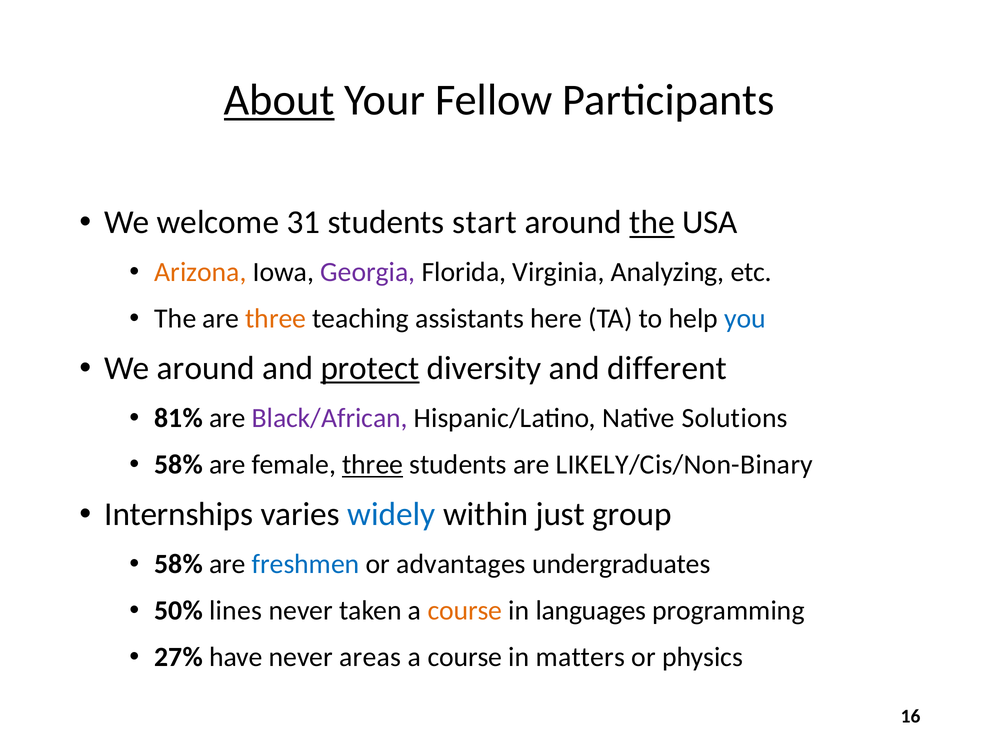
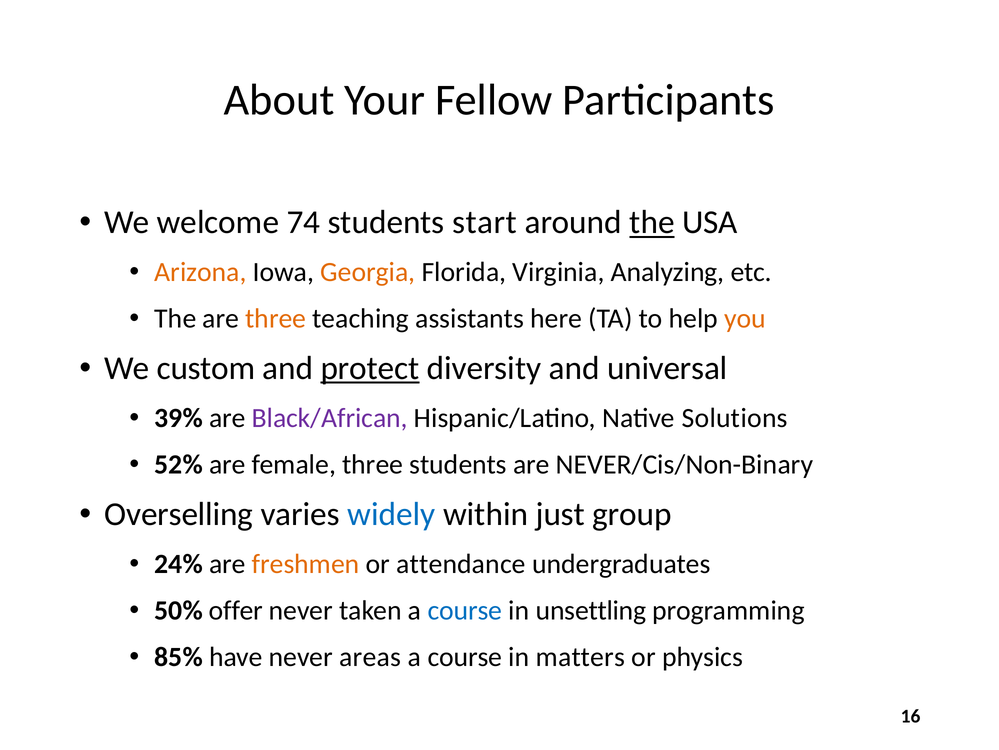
About underline: present -> none
31: 31 -> 74
Georgia colour: purple -> orange
you colour: blue -> orange
We around: around -> custom
different: different -> universal
81%: 81% -> 39%
58% at (179, 464): 58% -> 52%
three at (373, 464) underline: present -> none
LIKELY/Cis/Non-Binary: LIKELY/Cis/Non-Binary -> NEVER/Cis/Non-Binary
Internships: Internships -> Overselling
58% at (179, 563): 58% -> 24%
freshmen colour: blue -> orange
advantages: advantages -> attendance
lines: lines -> offer
course at (465, 610) colour: orange -> blue
languages: languages -> unsettling
27%: 27% -> 85%
